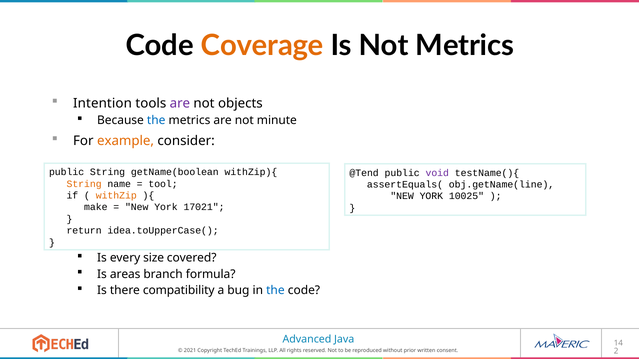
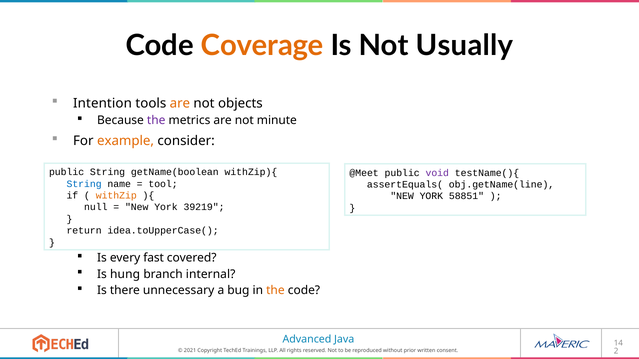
Not Metrics: Metrics -> Usually
are at (180, 104) colour: purple -> orange
the at (156, 121) colour: blue -> purple
@Tend: @Tend -> @Meet
String at (84, 184) colour: orange -> blue
10025: 10025 -> 58851
make: make -> null
17021: 17021 -> 39219
size: size -> fast
areas: areas -> hung
formula: formula -> internal
compatibility: compatibility -> unnecessary
the at (275, 291) colour: blue -> orange
